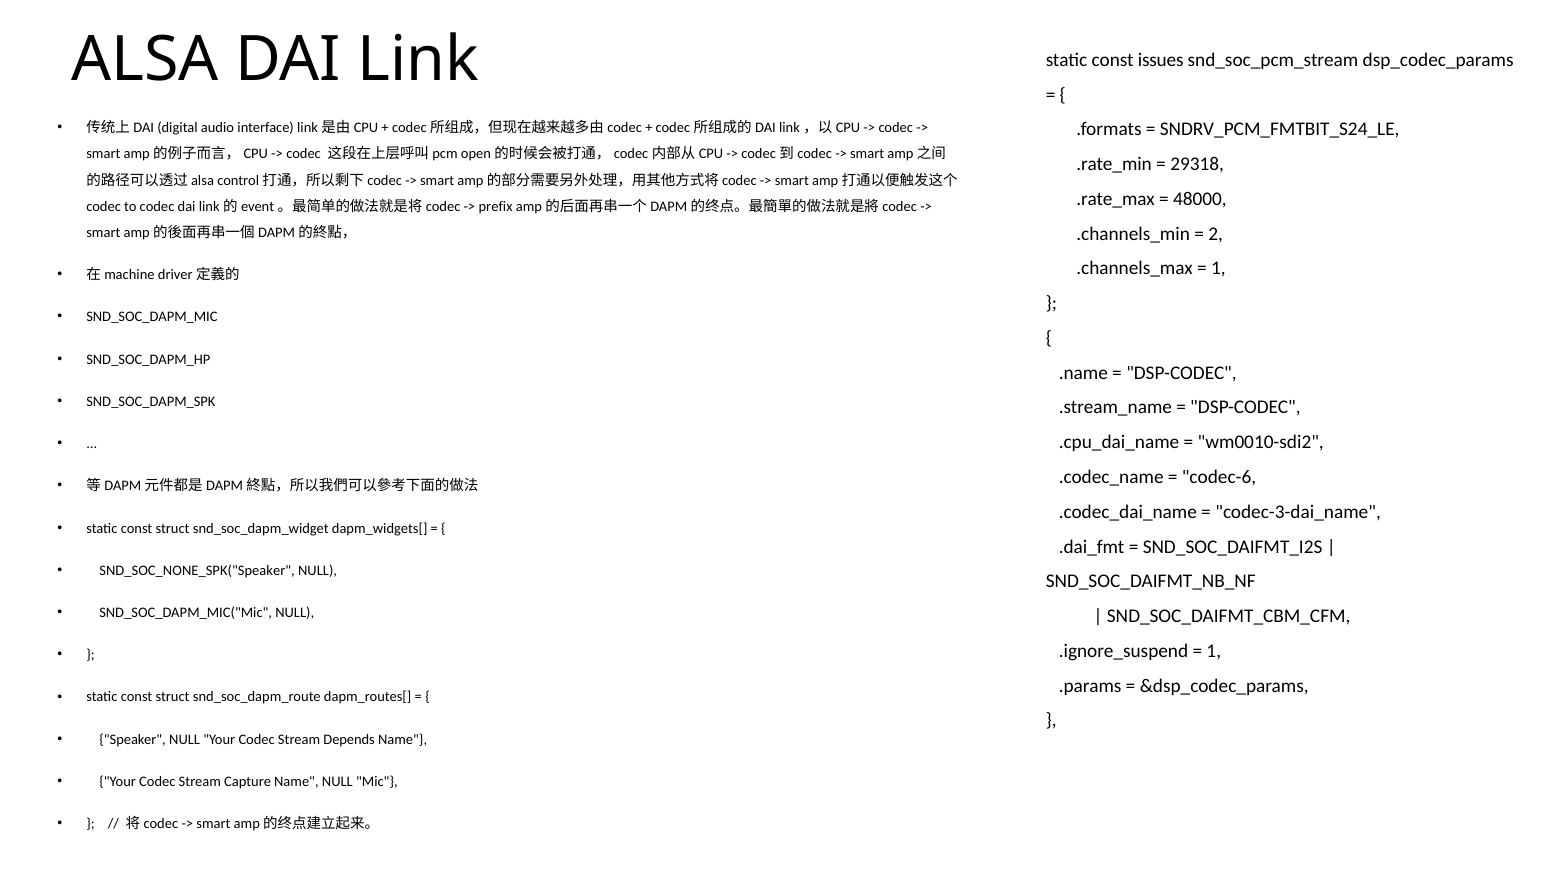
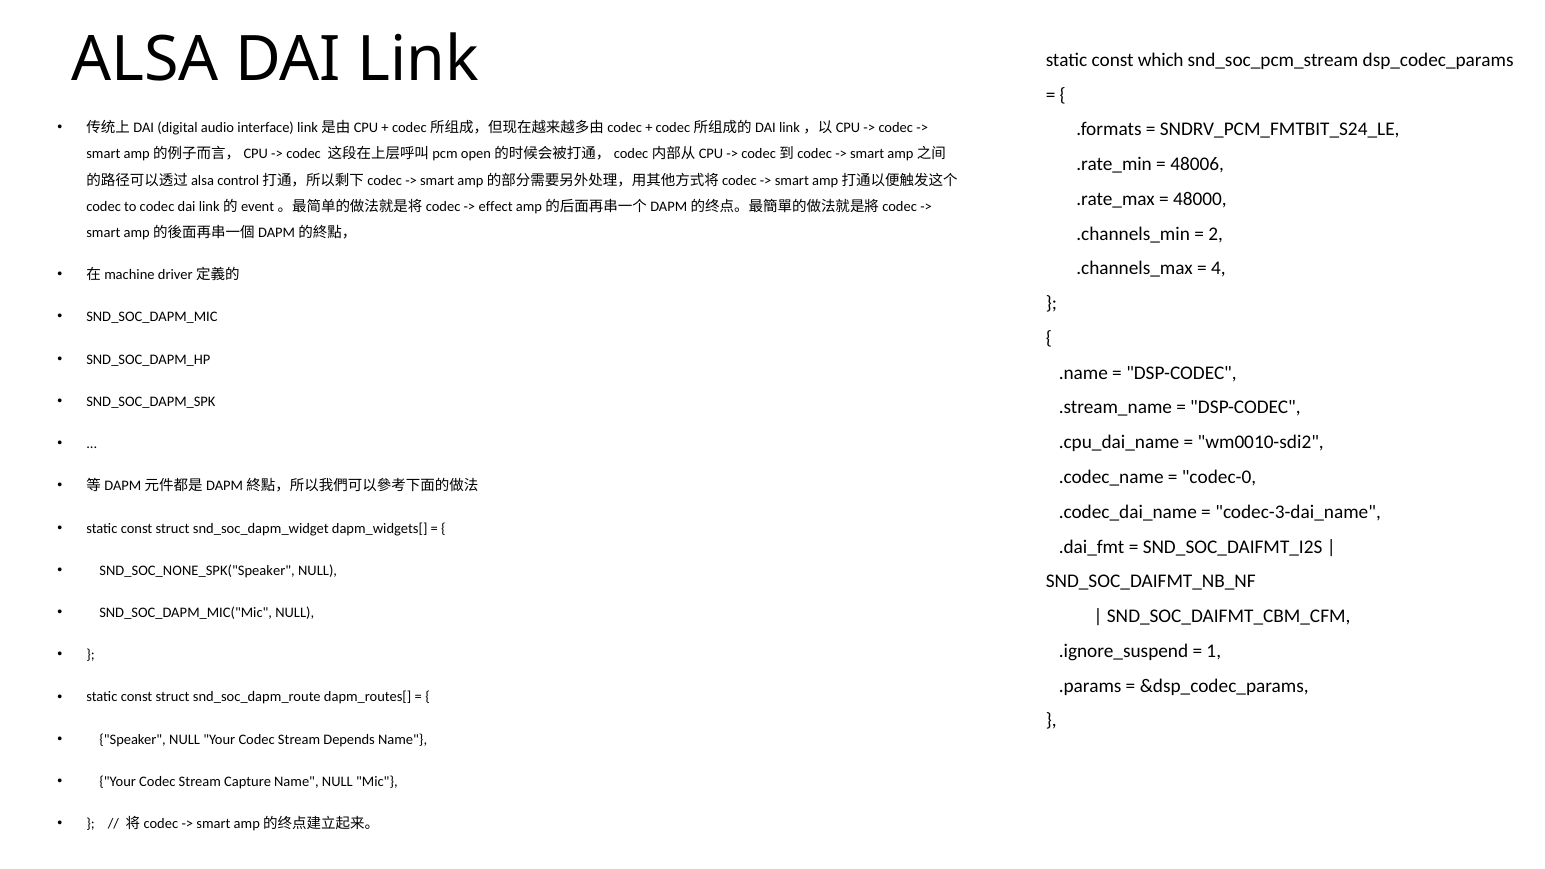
issues: issues -> which
29318: 29318 -> 48006
prefix: prefix -> effect
1 at (1218, 269): 1 -> 4
codec-6: codec-6 -> codec-0
